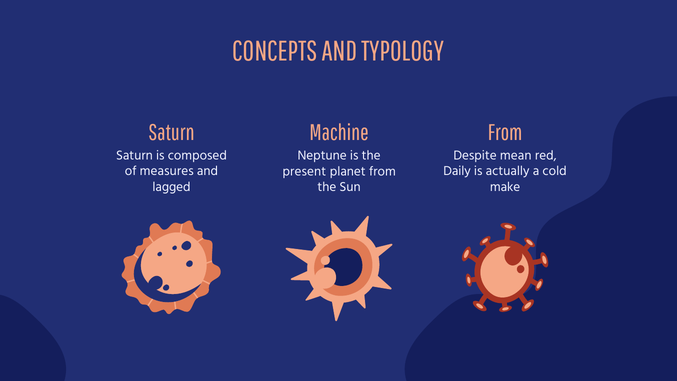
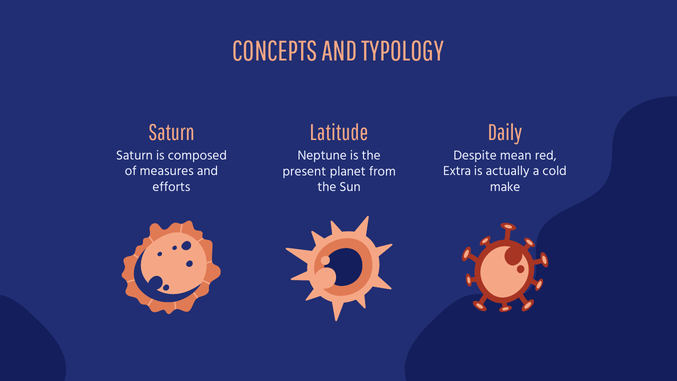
Machine: Machine -> Latitude
From at (505, 133): From -> Daily
Daily: Daily -> Extra
lagged: lagged -> efforts
